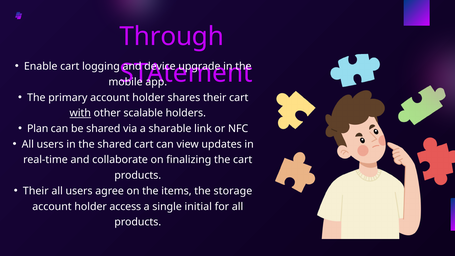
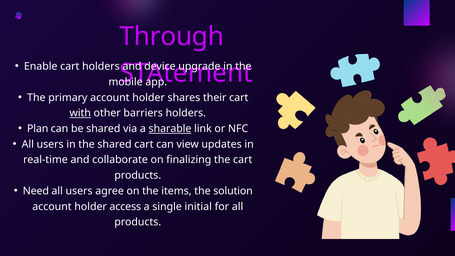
cart logging: logging -> holders
scalable: scalable -> barriers
sharable underline: none -> present
Their at (36, 191): Their -> Need
storage: storage -> solution
